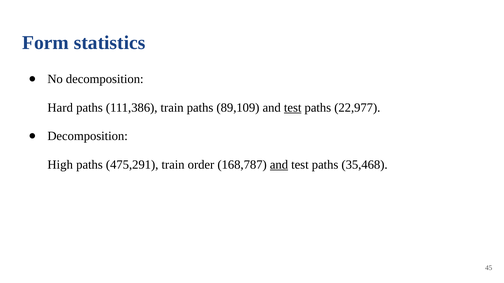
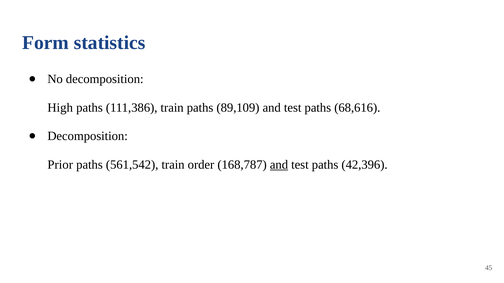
Hard: Hard -> High
test at (293, 108) underline: present -> none
22,977: 22,977 -> 68,616
High: High -> Prior
475,291: 475,291 -> 561,542
35,468: 35,468 -> 42,396
